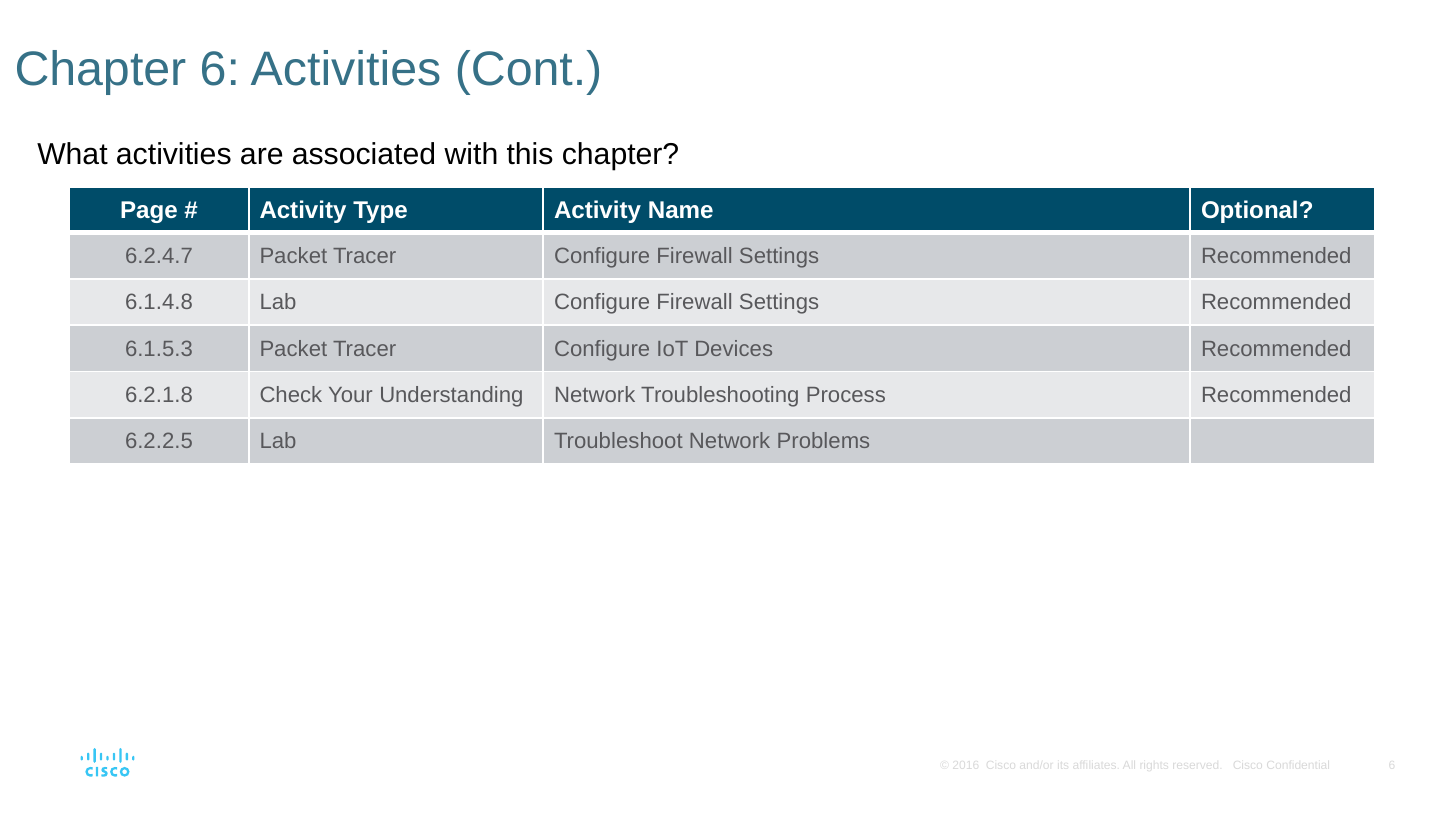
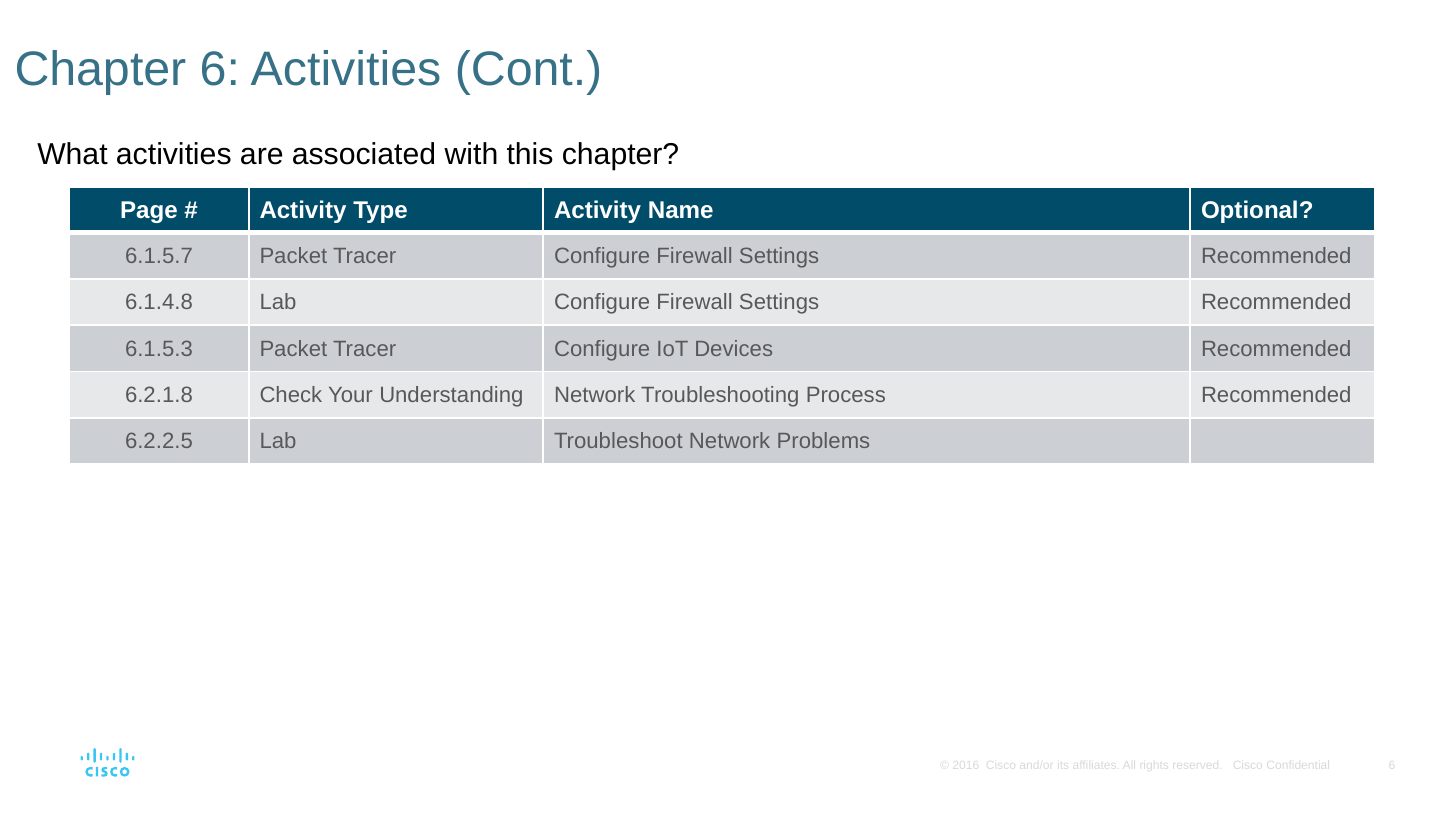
6.2.4.7: 6.2.4.7 -> 6.1.5.7
